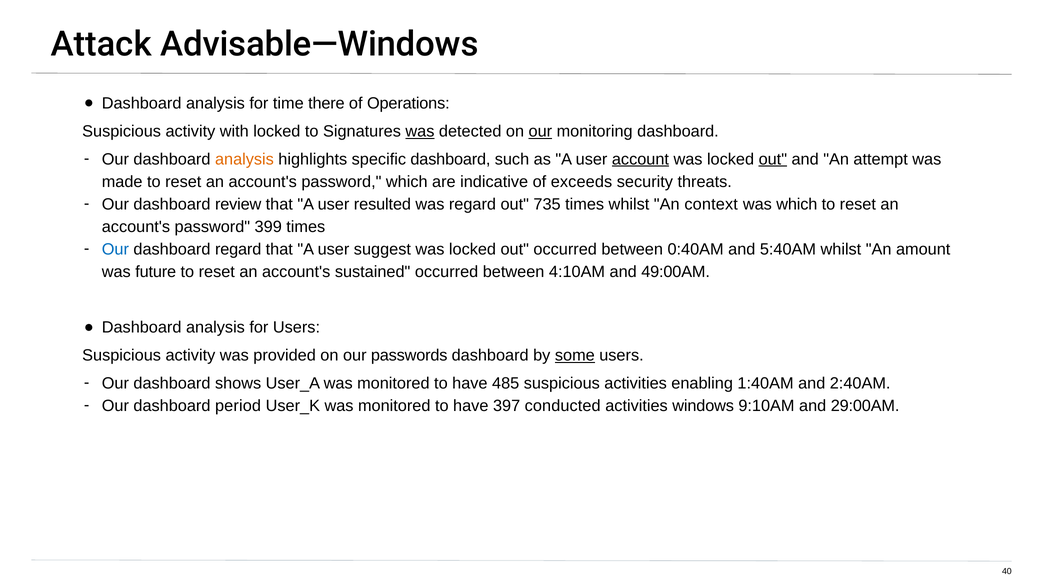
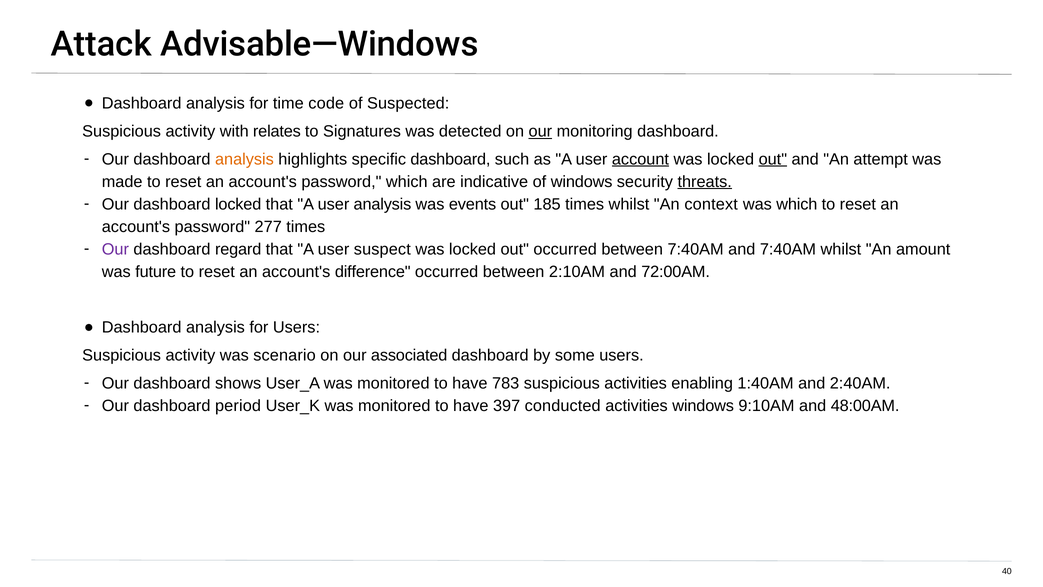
there: there -> code
Operations: Operations -> Suspected
with locked: locked -> relates
was at (420, 131) underline: present -> none
of exceeds: exceeds -> windows
threats underline: none -> present
dashboard review: review -> locked
user resulted: resulted -> analysis
was regard: regard -> events
735: 735 -> 185
399: 399 -> 277
Our at (115, 249) colour: blue -> purple
suggest: suggest -> suspect
between 0:40AM: 0:40AM -> 7:40AM
and 5:40AM: 5:40AM -> 7:40AM
sustained: sustained -> difference
4:10AM: 4:10AM -> 2:10AM
49:00AM: 49:00AM -> 72:00AM
provided: provided -> scenario
passwords: passwords -> associated
some underline: present -> none
485: 485 -> 783
29:00AM: 29:00AM -> 48:00AM
